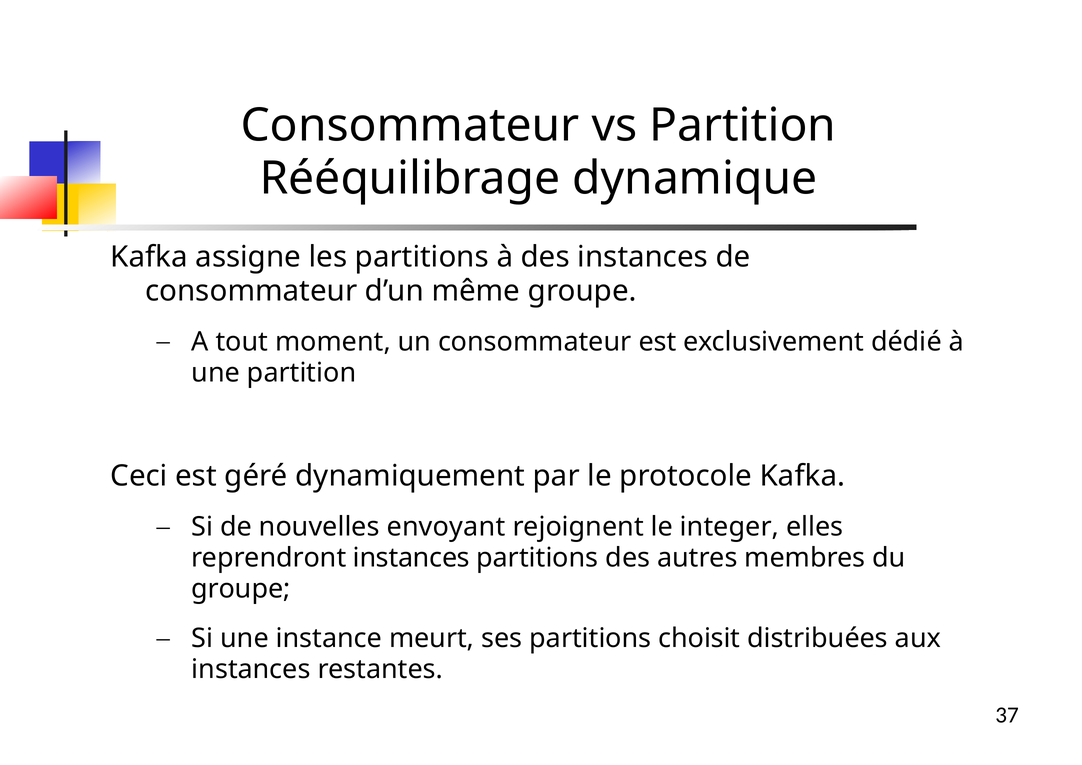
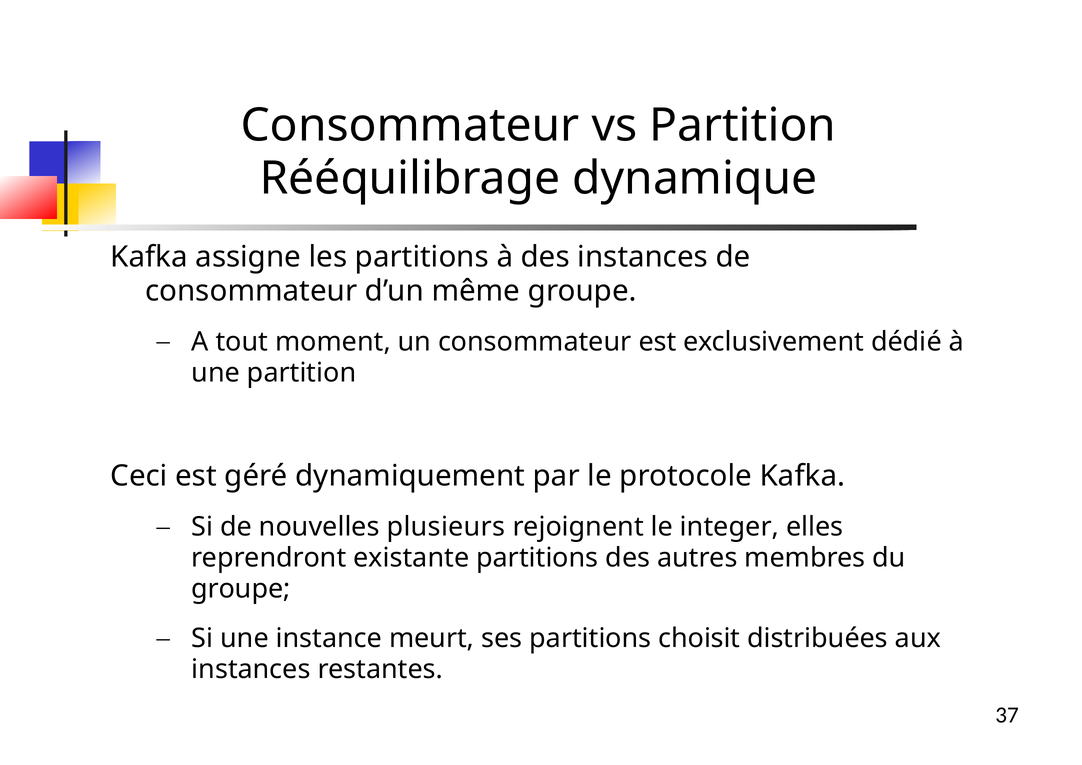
envoyant: envoyant -> plusieurs
reprendront instances: instances -> existante
